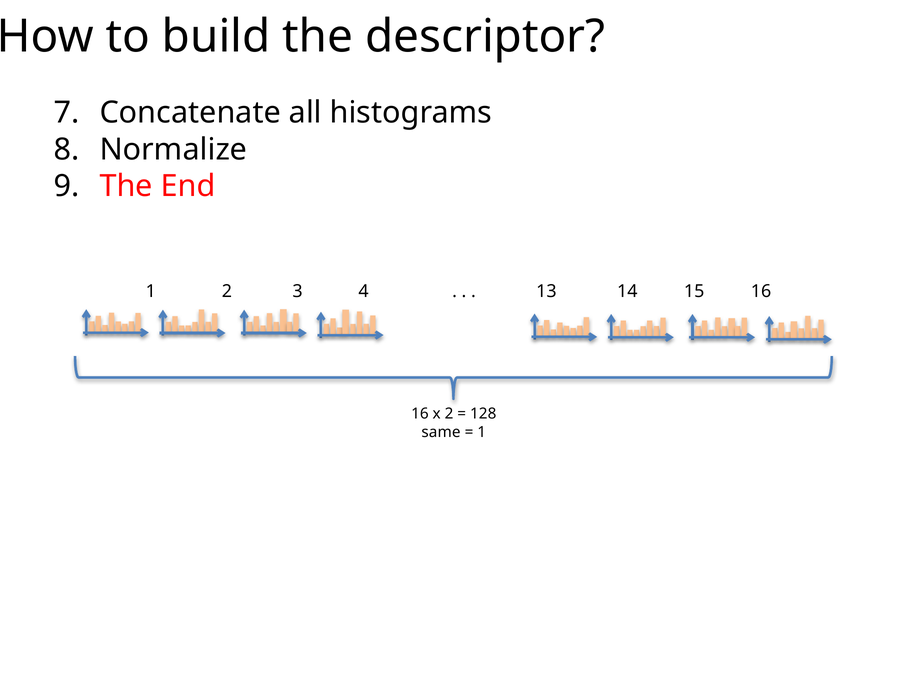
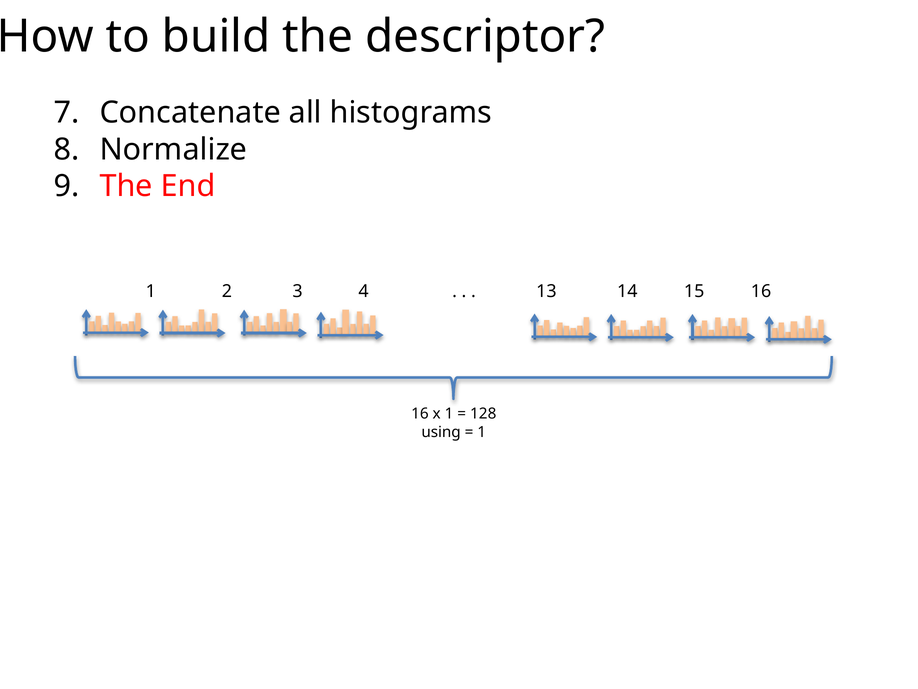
x 2: 2 -> 1
same: same -> using
